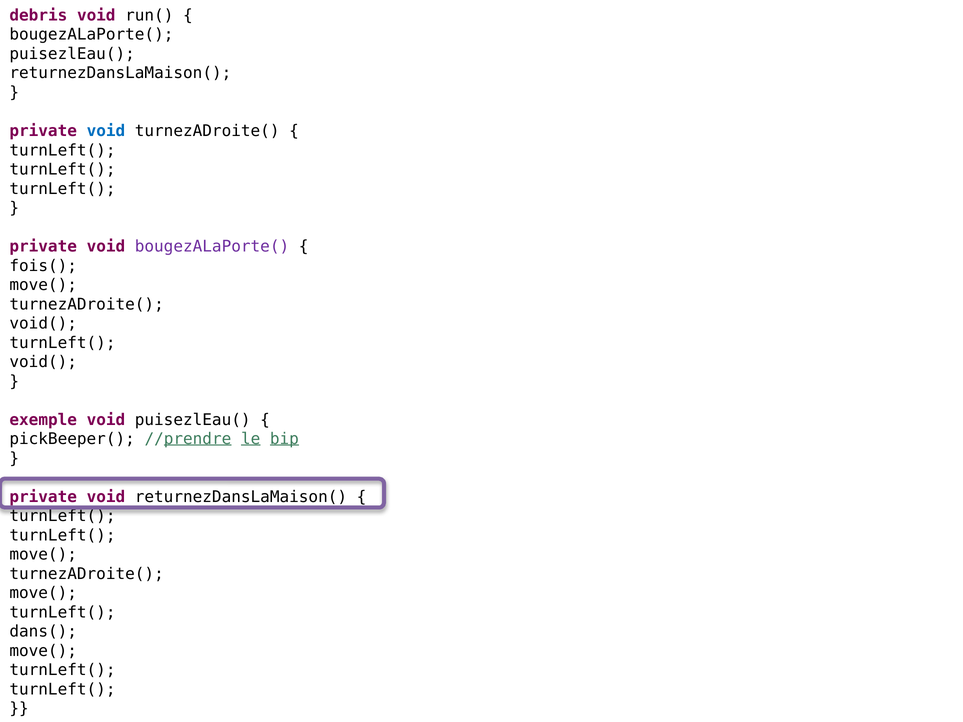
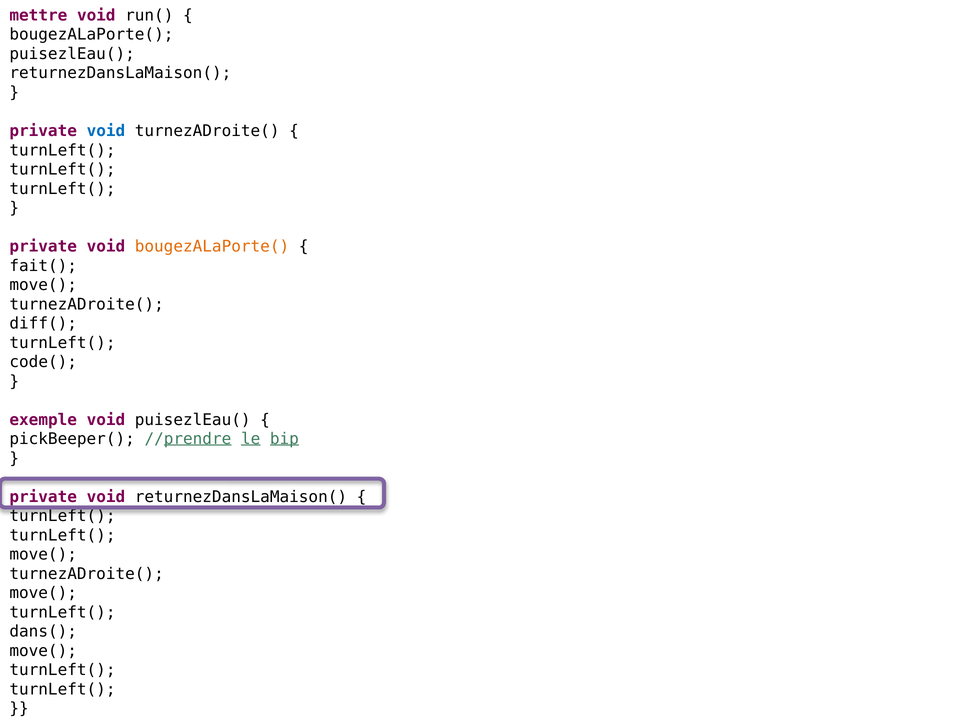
debris: debris -> mettre
bougezALaPorte( at (212, 247) colour: purple -> orange
fois(: fois( -> fait(
void( at (43, 324): void( -> diff(
void( at (43, 362): void( -> code(
